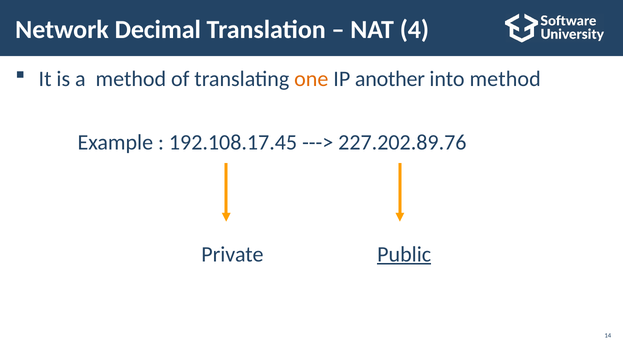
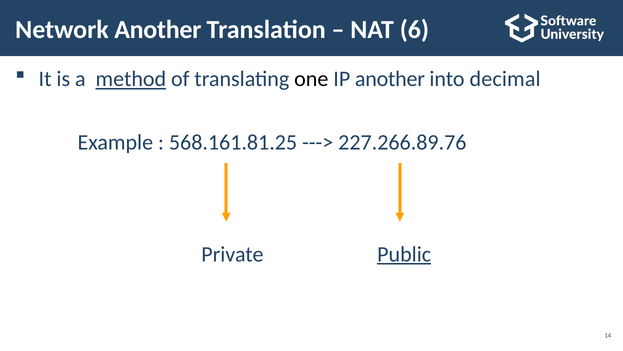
Network Decimal: Decimal -> Another
4: 4 -> 6
method at (131, 79) underline: none -> present
one colour: orange -> black
into method: method -> decimal
192.108.17.45: 192.108.17.45 -> 568.161.81.25
227.202.89.76: 227.202.89.76 -> 227.266.89.76
